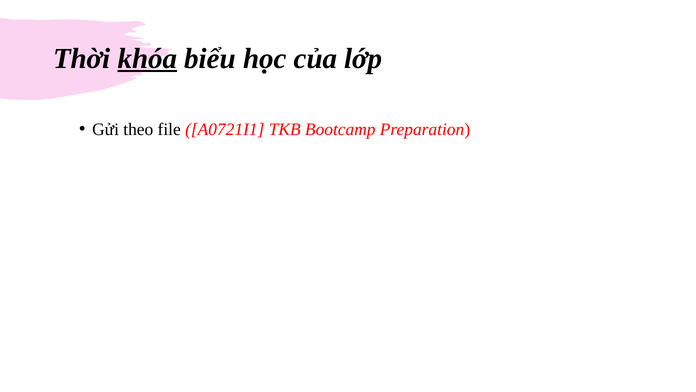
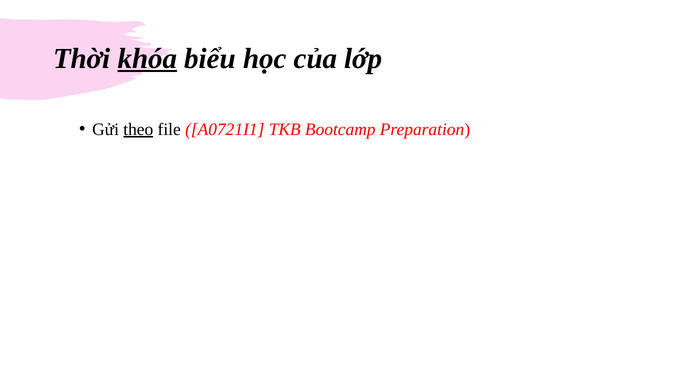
theo underline: none -> present
